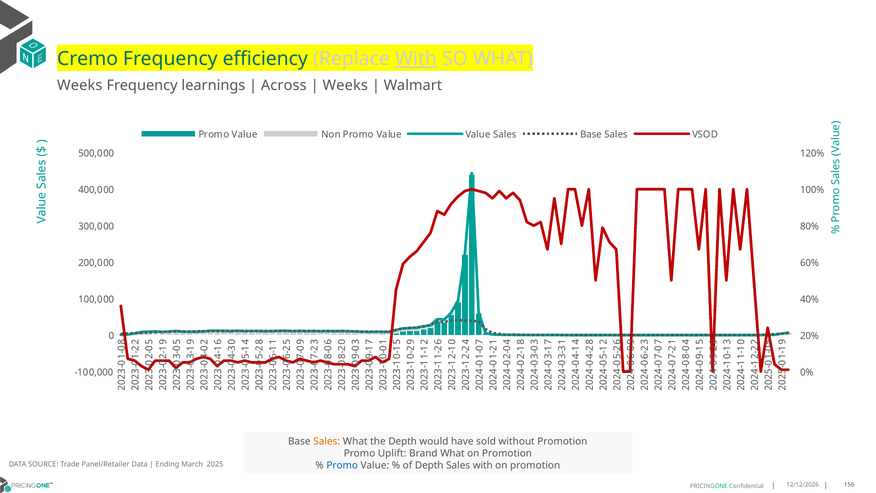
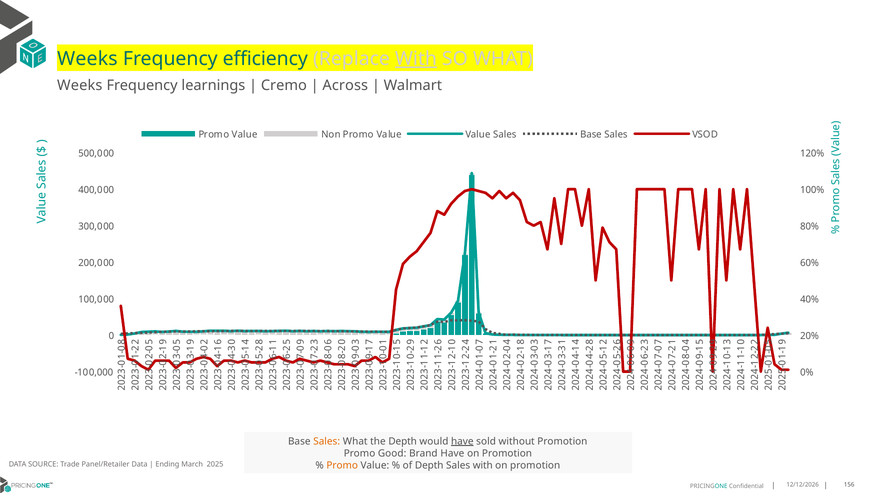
Cremo at (88, 59): Cremo -> Weeks
Across: Across -> Cremo
Weeks at (345, 85): Weeks -> Across
have at (462, 441) underline: none -> present
Uplift: Uplift -> Good
Brand What: What -> Have
Promo at (342, 465) colour: blue -> orange
